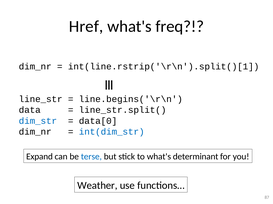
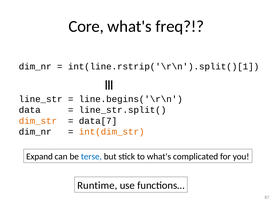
Href: Href -> Core
dim_str colour: blue -> orange
data[0: data[0 -> data[7
int(dim_str colour: blue -> orange
determinant: determinant -> complicated
Weather: Weather -> Runtime
